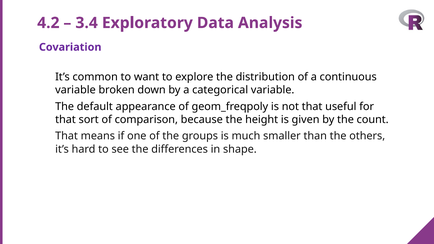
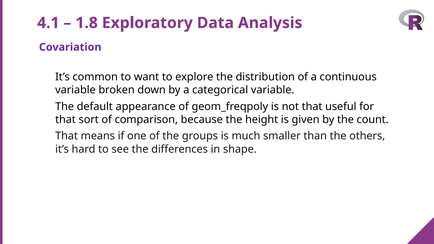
4.2: 4.2 -> 4.1
3.4: 3.4 -> 1.8
